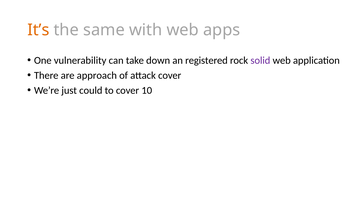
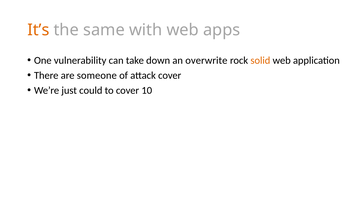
registered: registered -> overwrite
solid colour: purple -> orange
approach: approach -> someone
